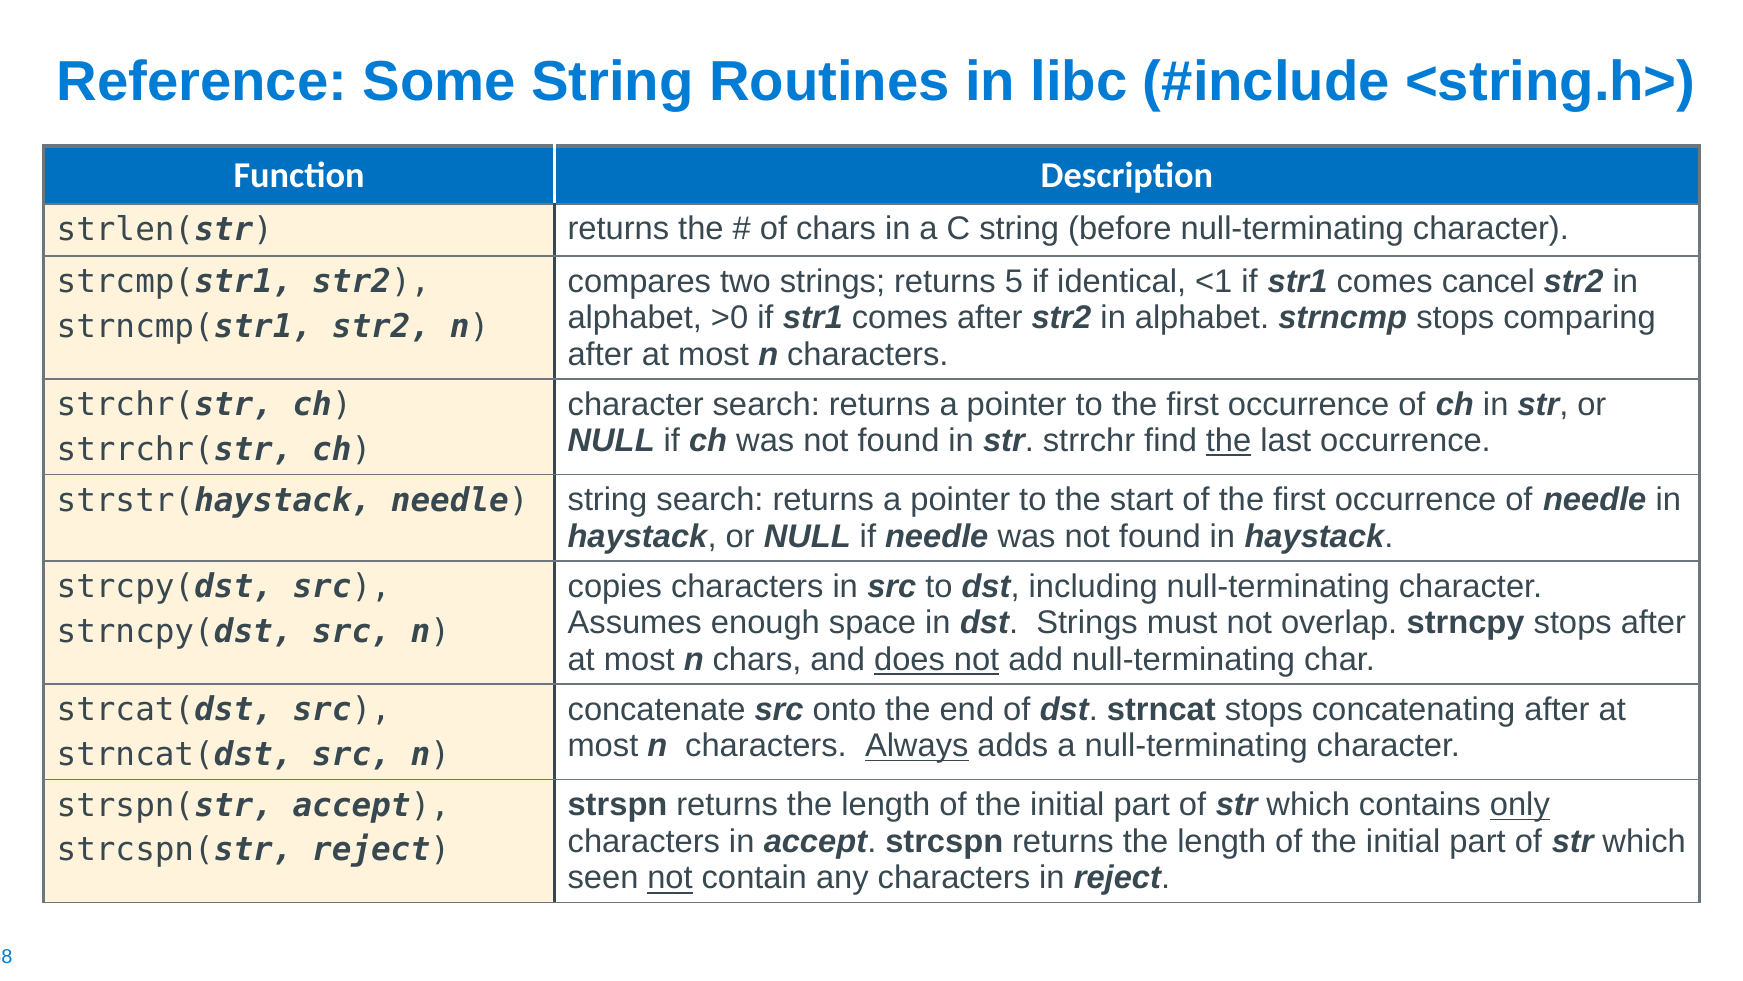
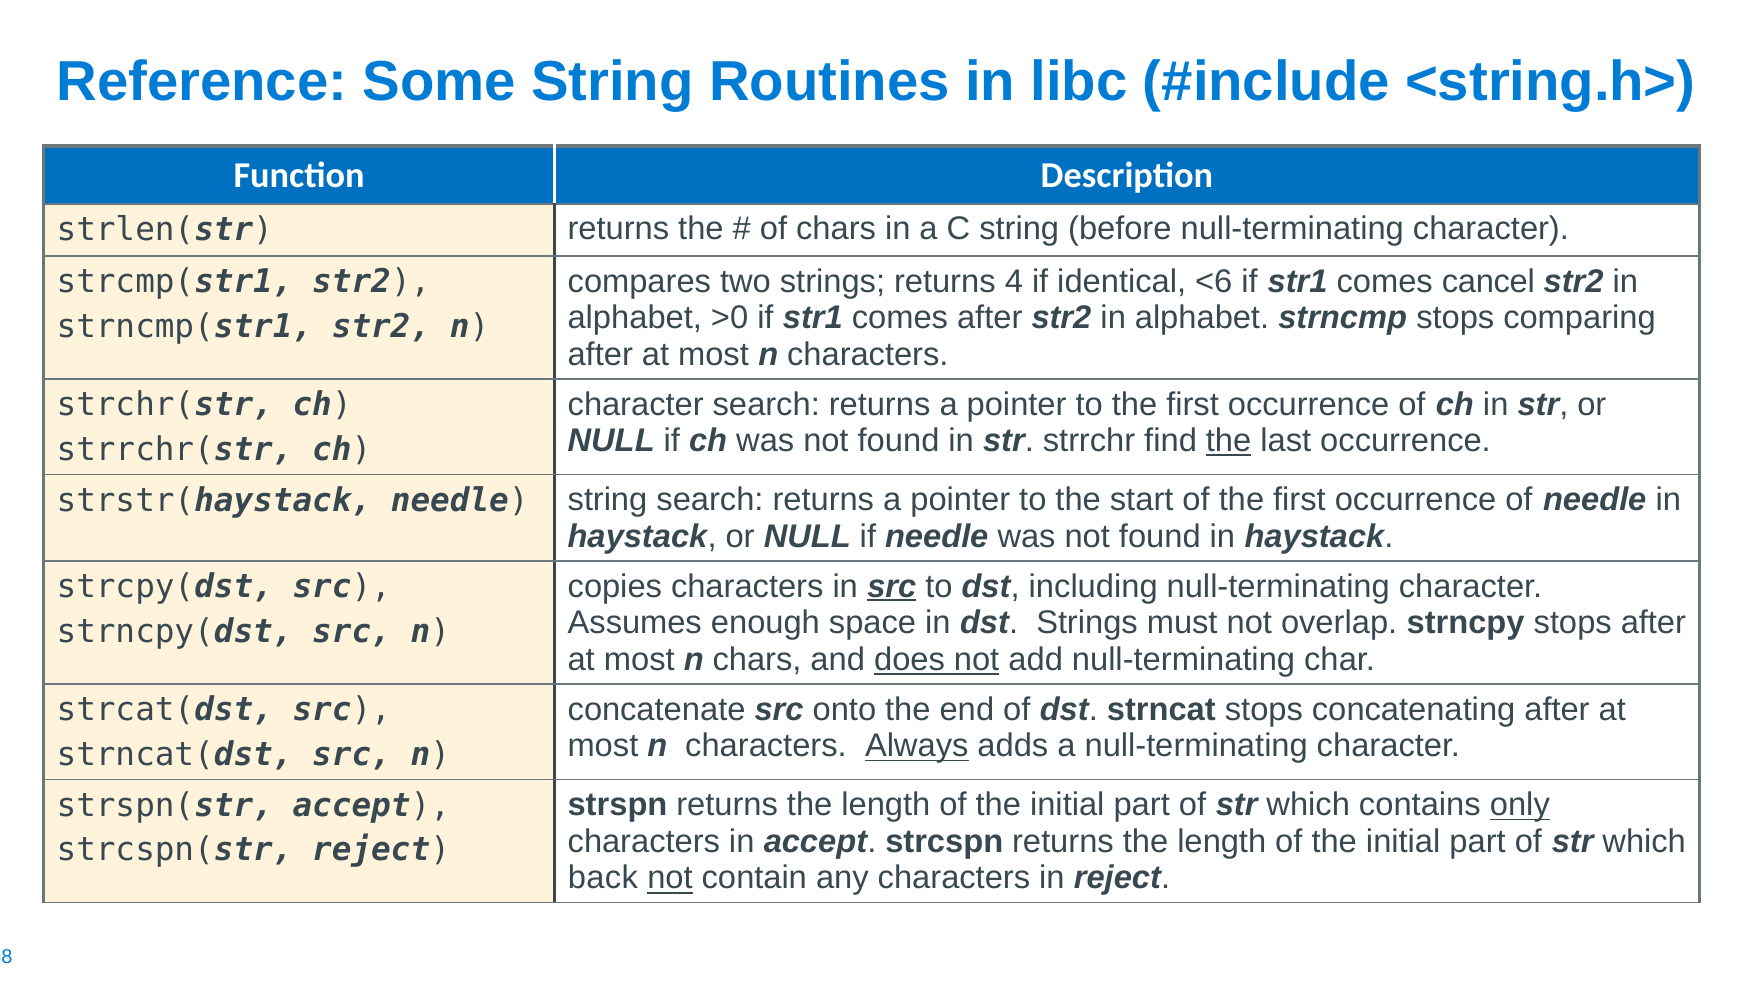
5: 5 -> 4
<1: <1 -> <6
src at (892, 586) underline: none -> present
seen: seen -> back
